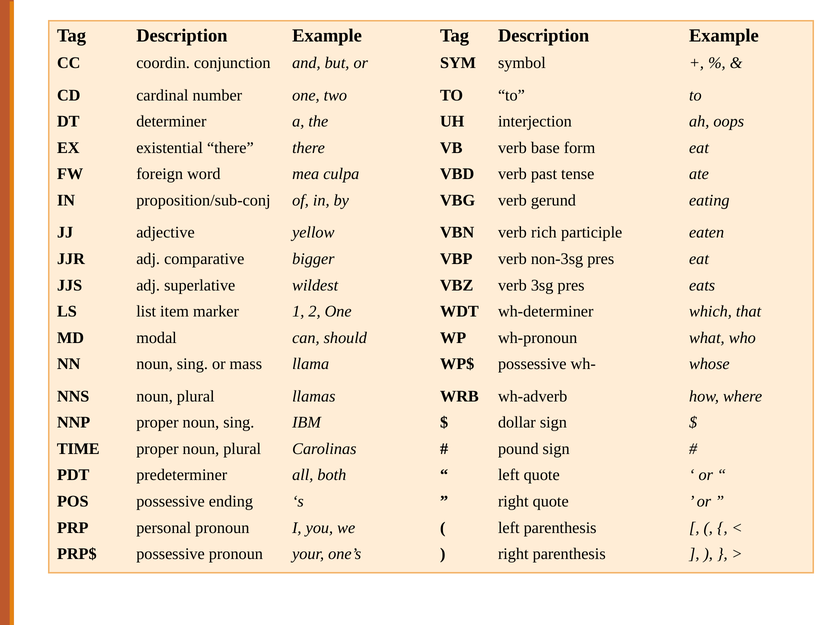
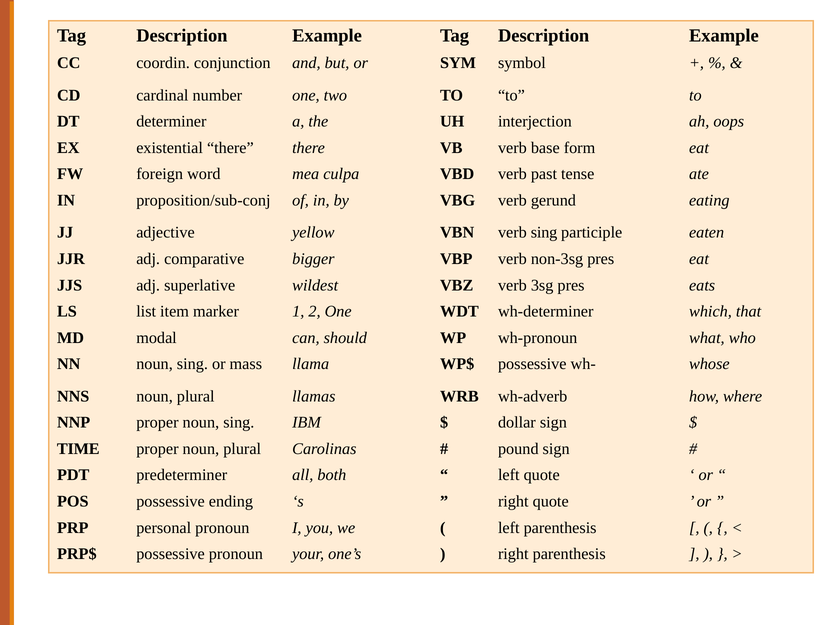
verb rich: rich -> sing
